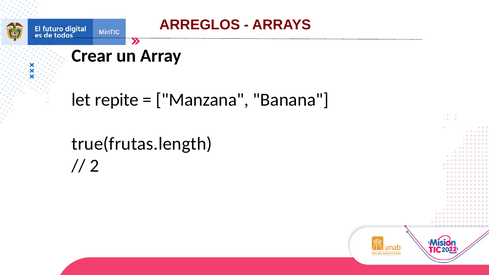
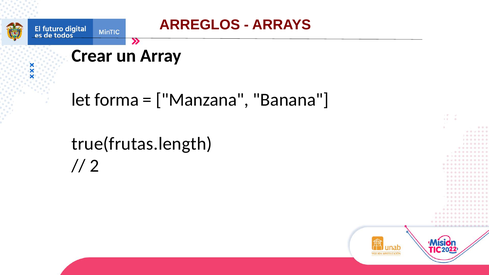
repite: repite -> forma
